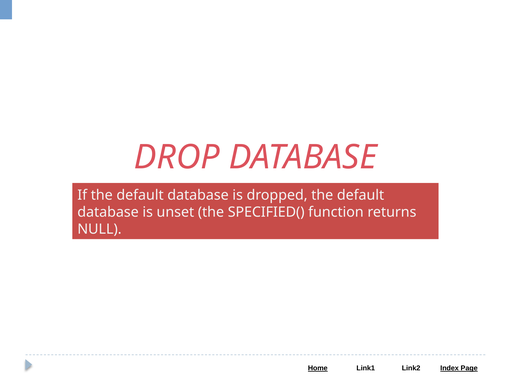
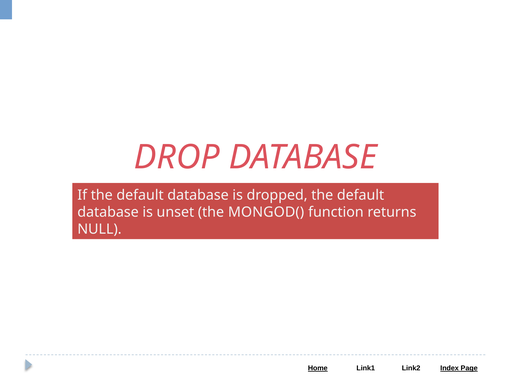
SPECIFIED(: SPECIFIED( -> MONGOD(
